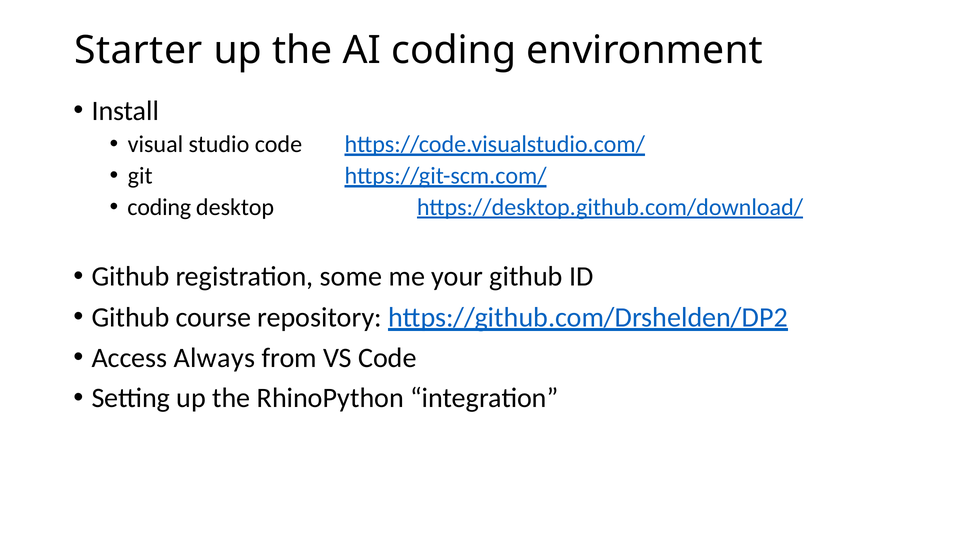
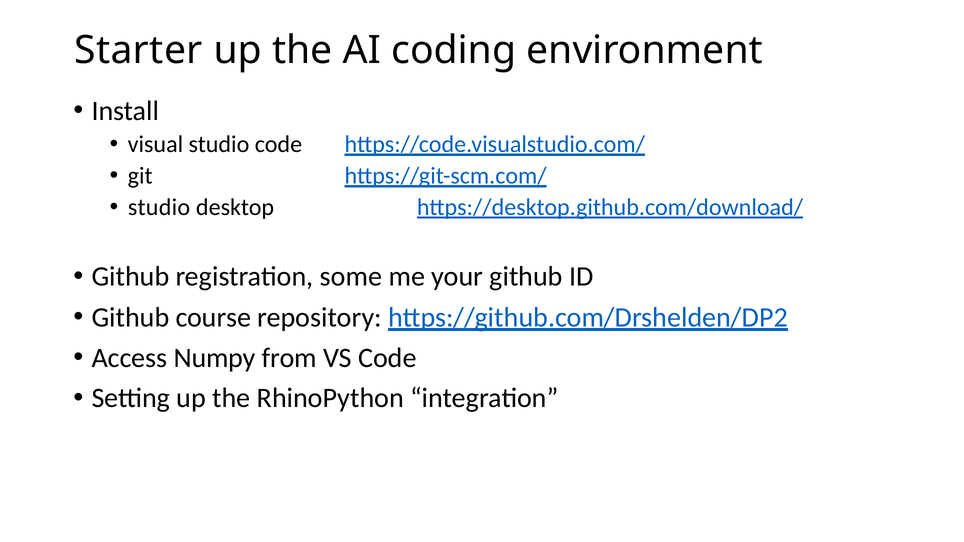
coding at (159, 207): coding -> studio
Always: Always -> Numpy
